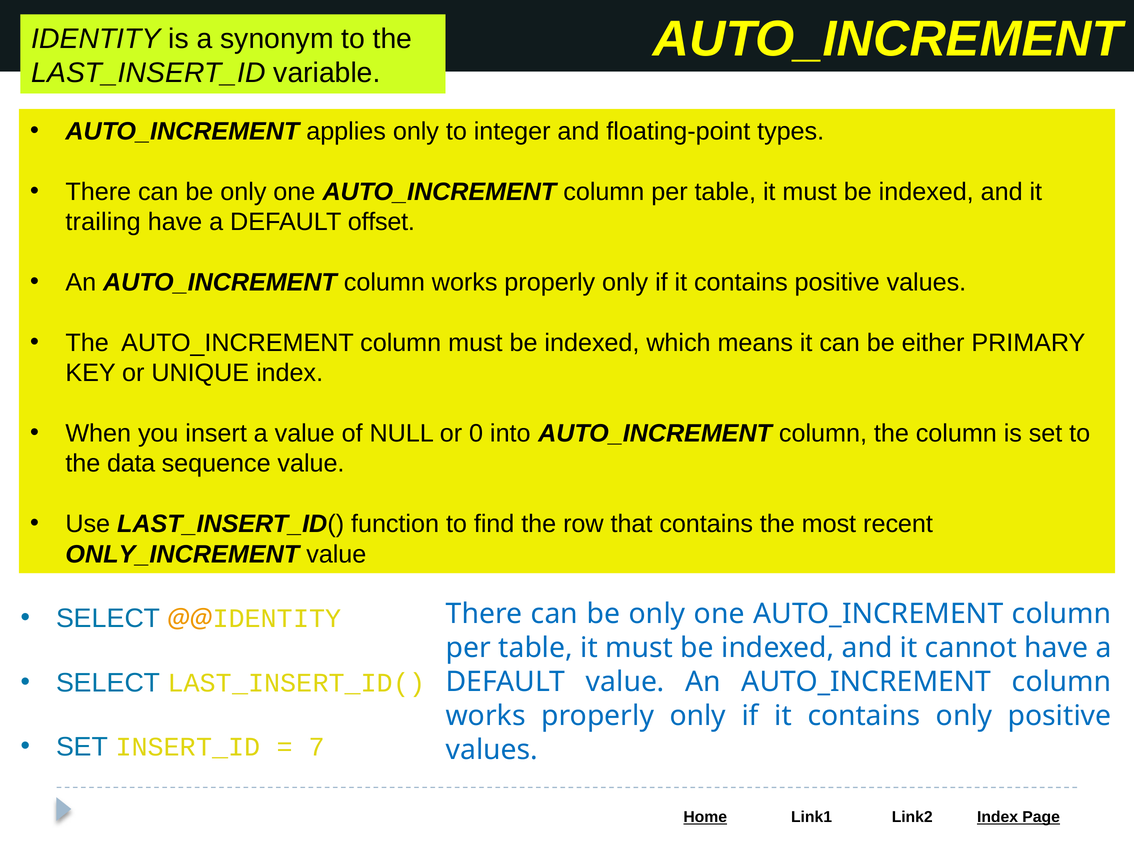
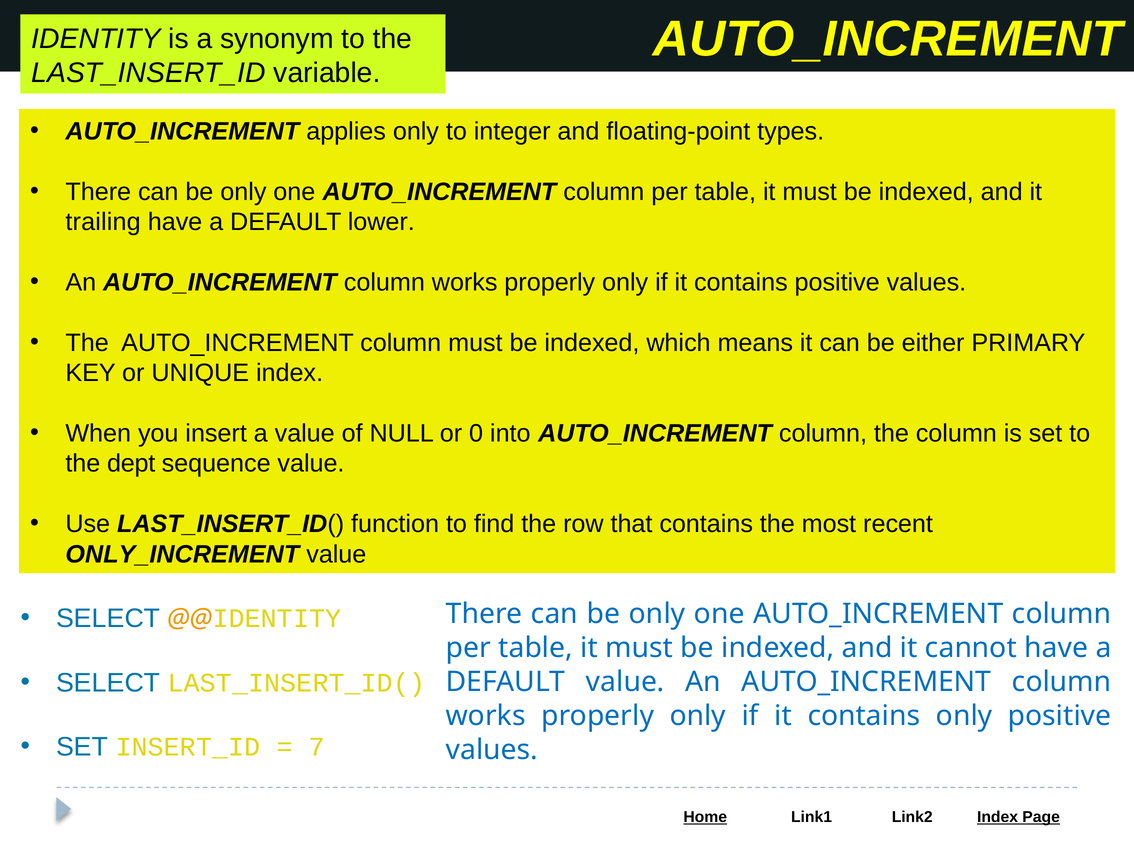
offset: offset -> lower
data: data -> dept
